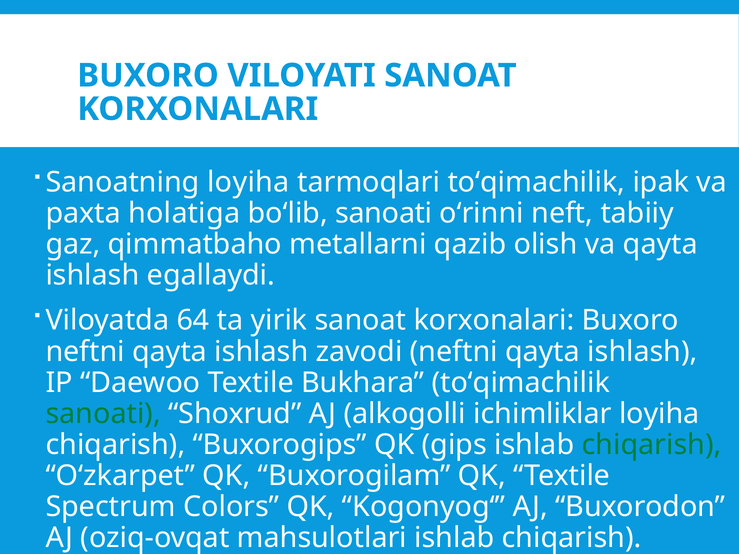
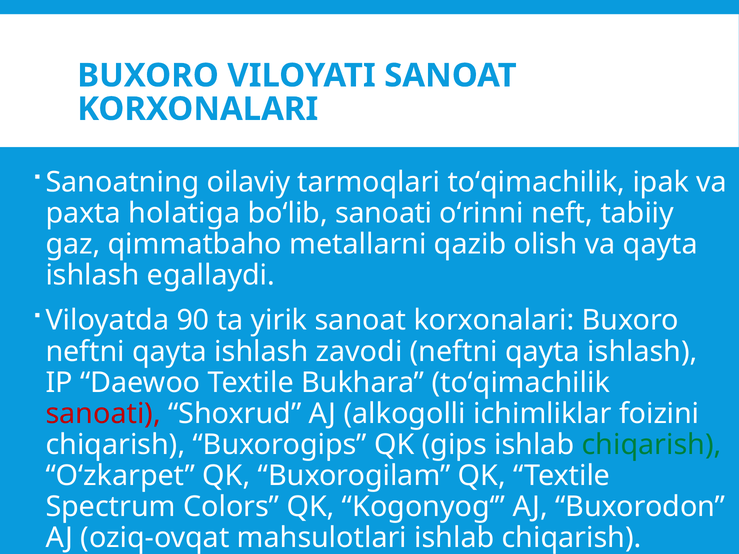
Sanoatning loyiha: loyiha -> oilaviy
64: 64 -> 90
sanoati at (103, 414) colour: green -> red
ichimliklar loyiha: loyiha -> foizini
